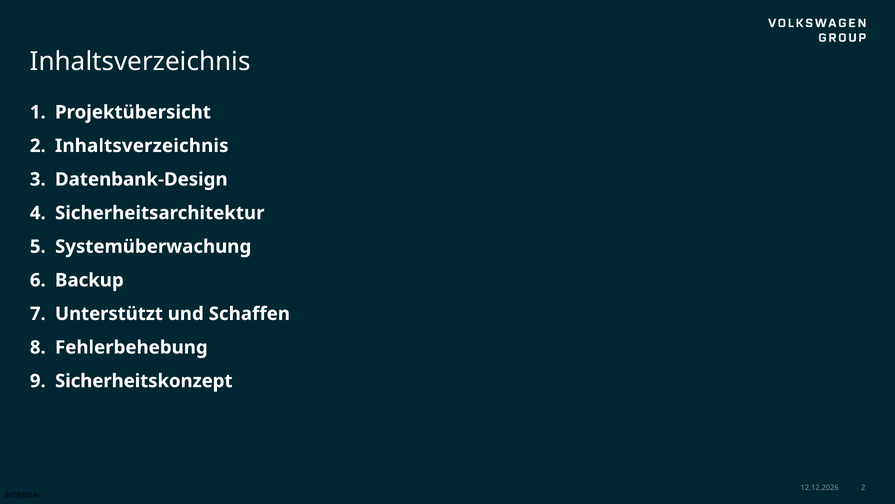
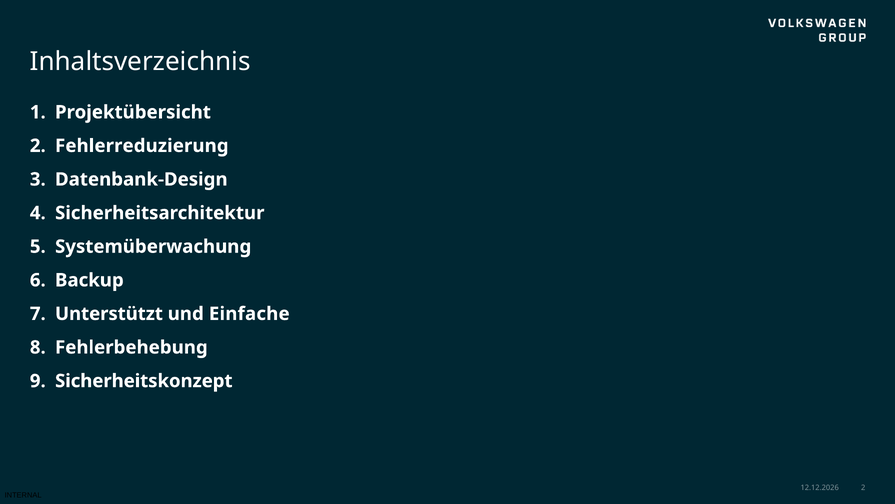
2 Inhaltsverzeichnis: Inhaltsverzeichnis -> Fehlerreduzierung
Schaffen: Schaffen -> Einfache
